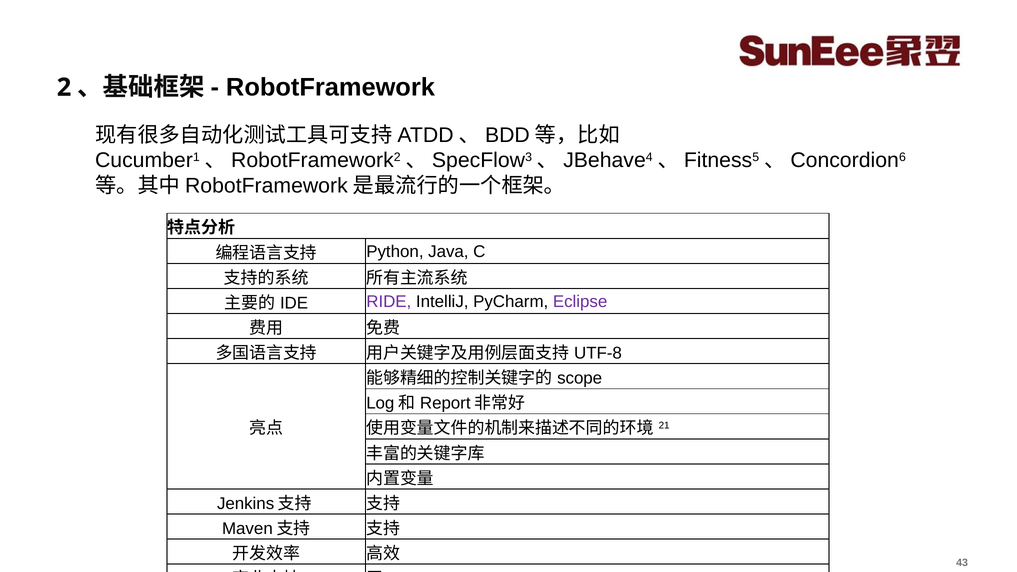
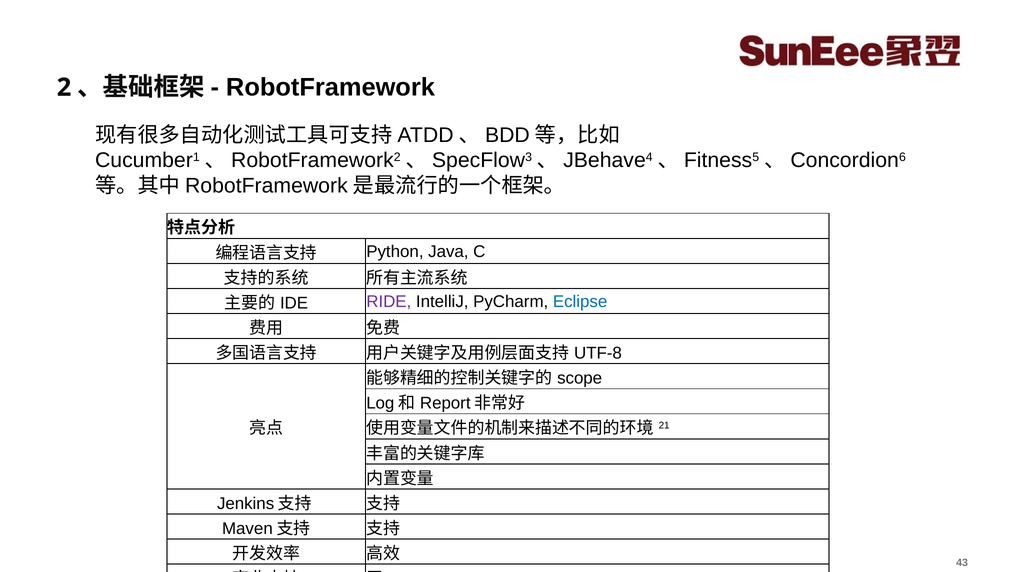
Eclipse colour: purple -> blue
